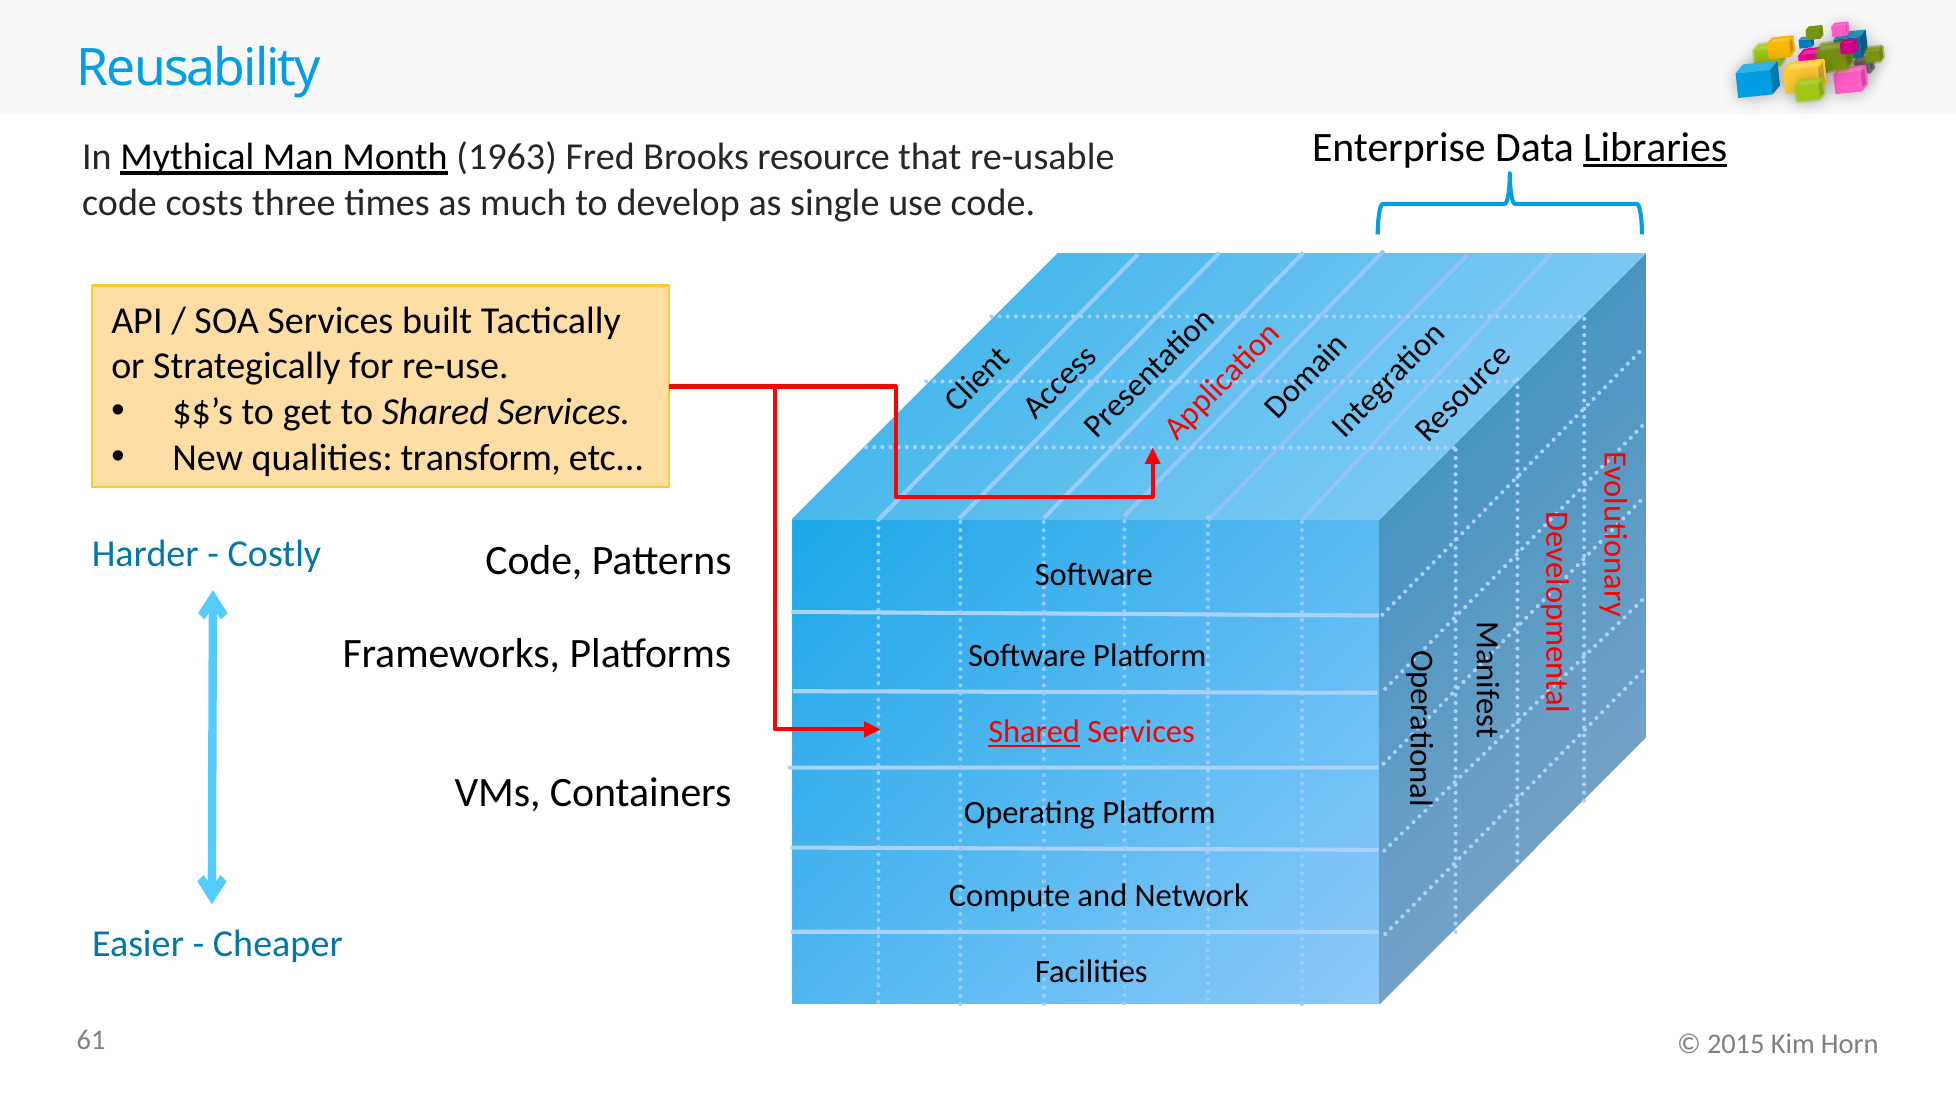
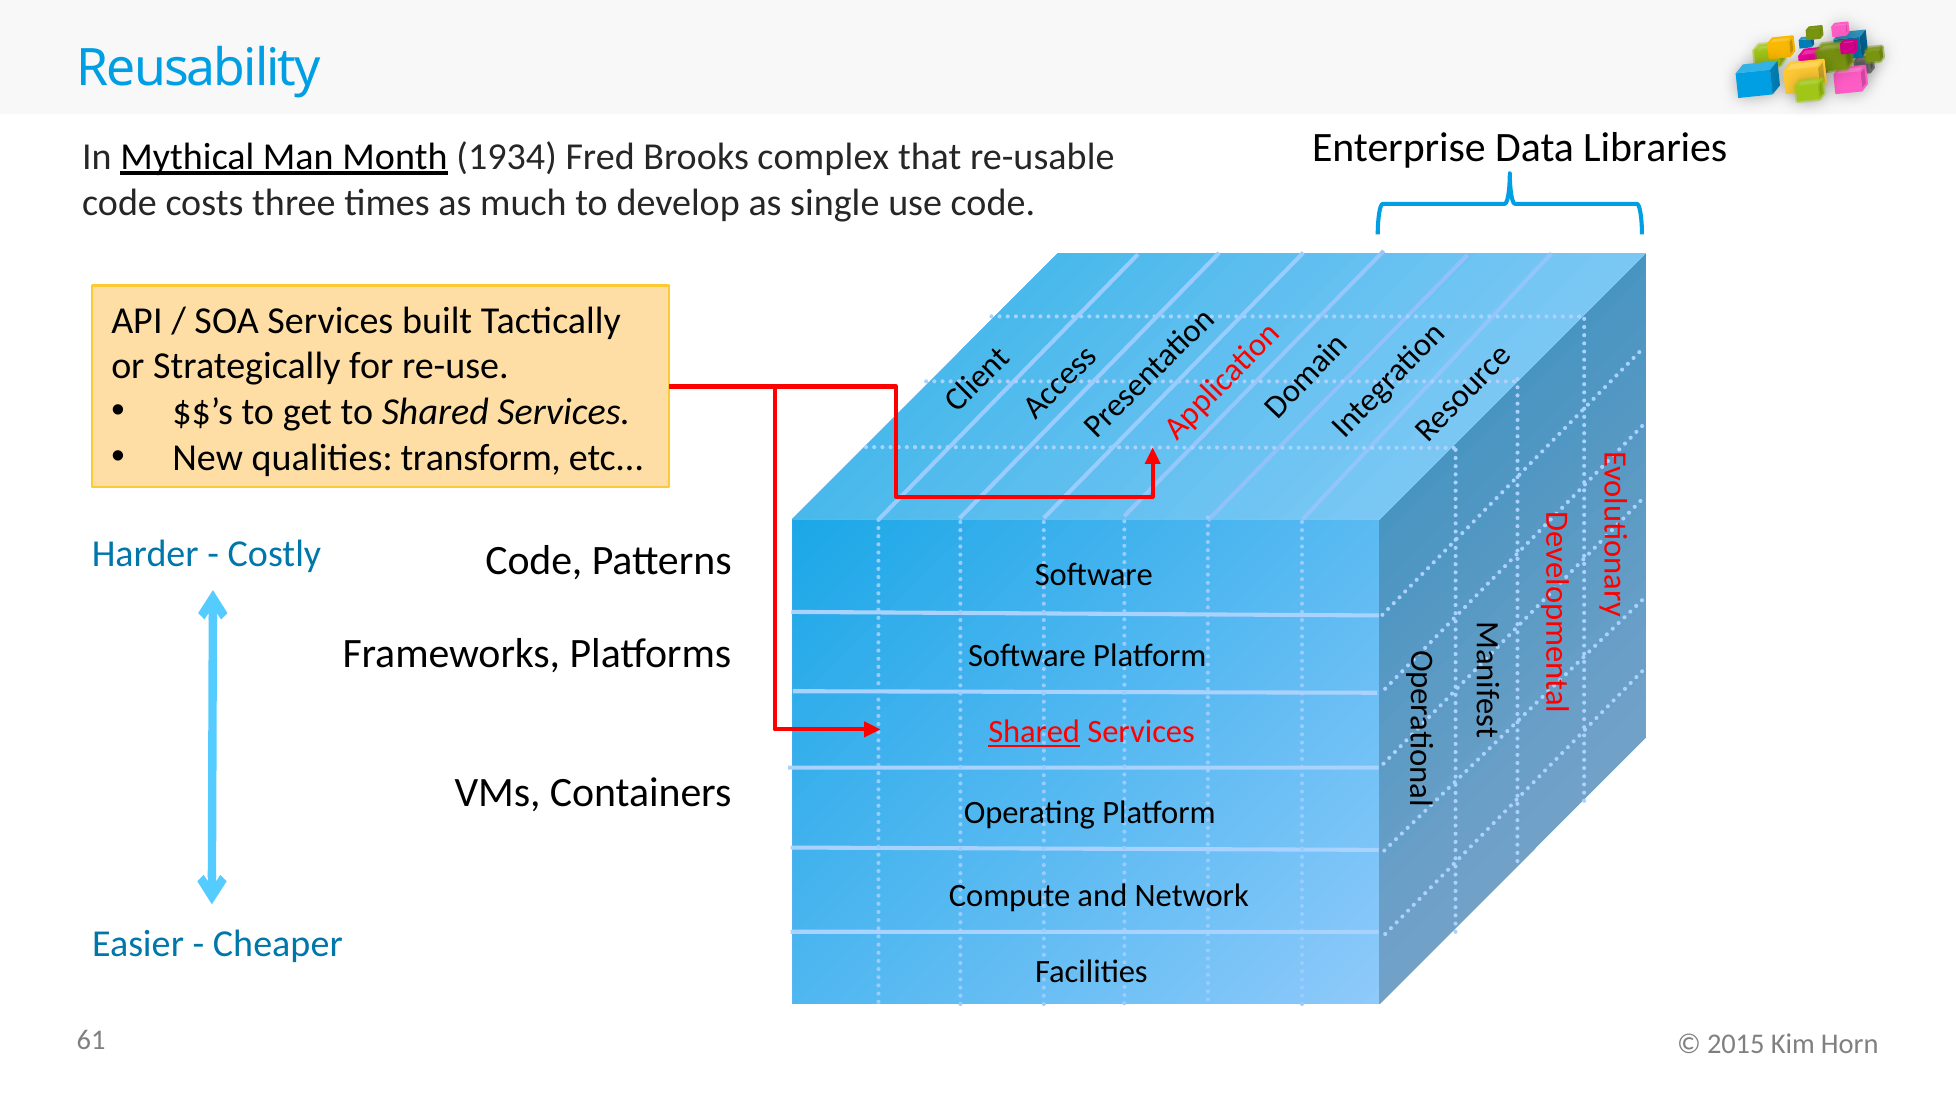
Libraries underline: present -> none
1963: 1963 -> 1934
resource: resource -> complex
